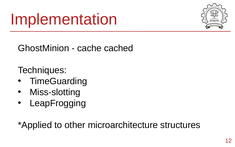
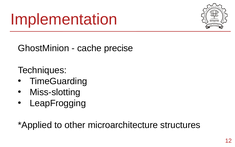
cached: cached -> precise
